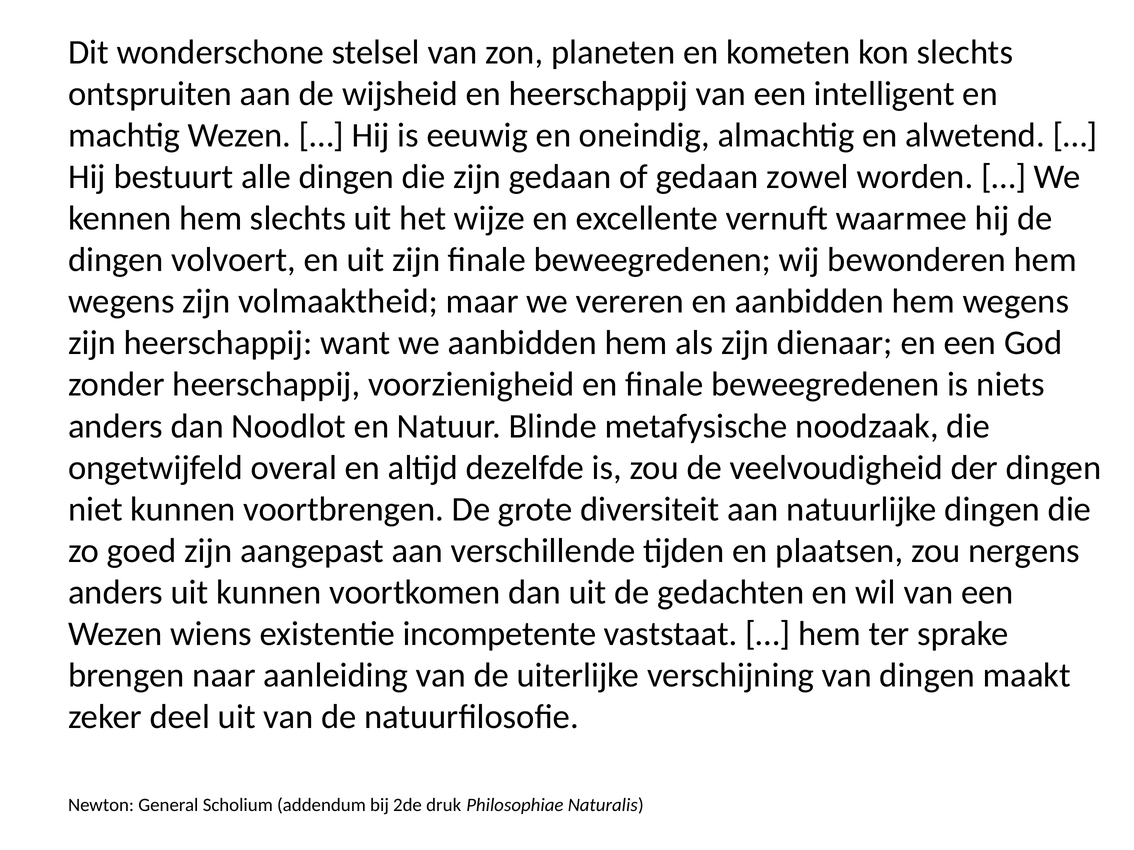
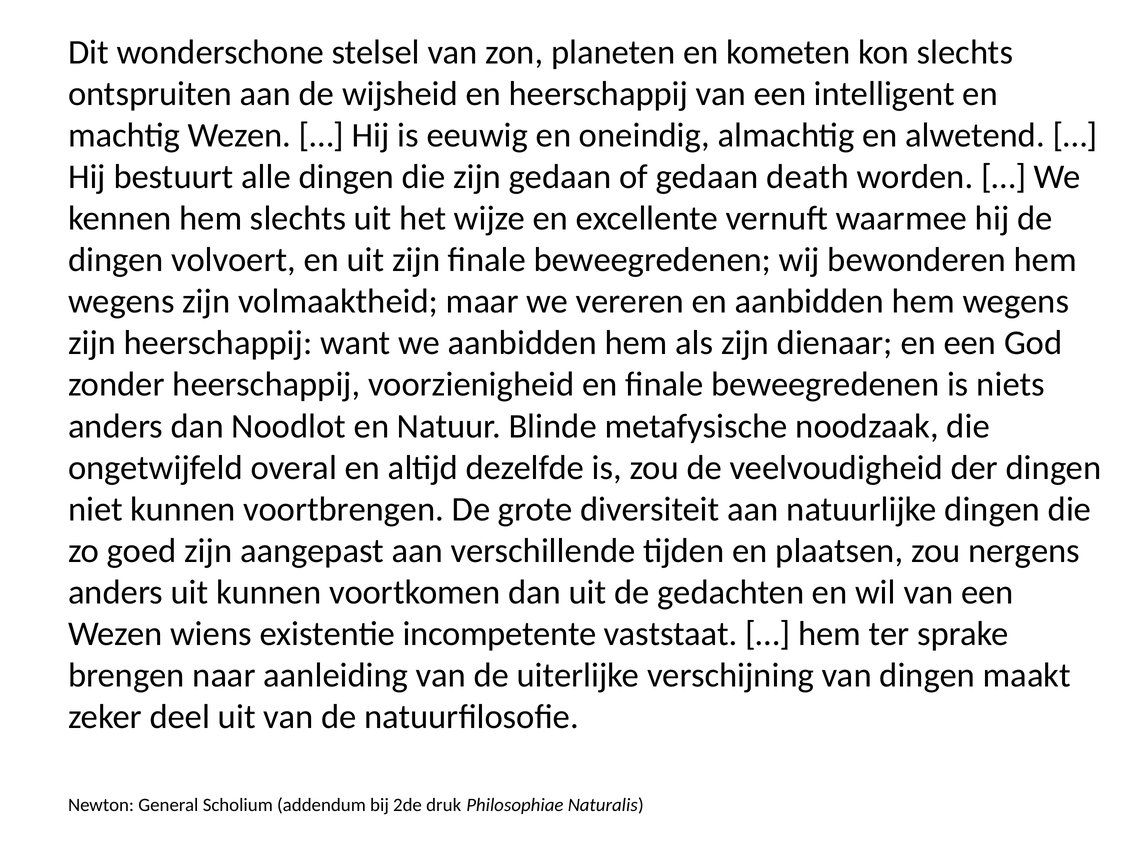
zowel: zowel -> death
